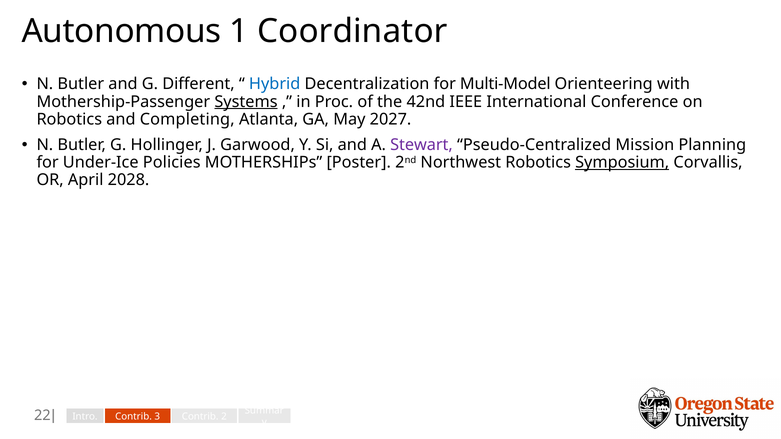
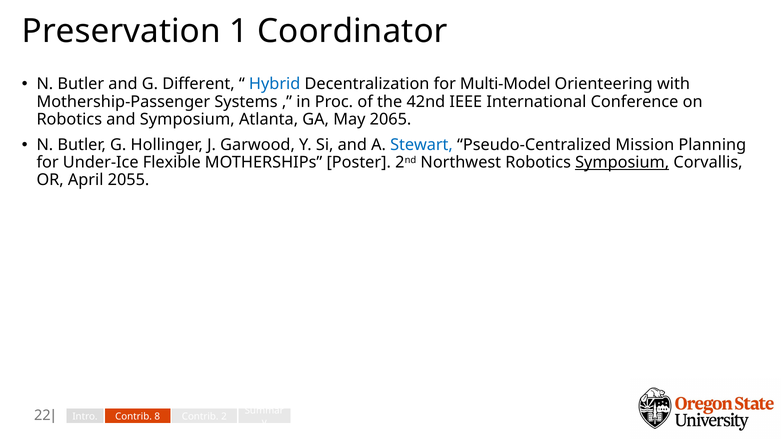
Autonomous: Autonomous -> Preservation
Systems underline: present -> none
and Completing: Completing -> Symposium
2027: 2027 -> 2065
Stewart colour: purple -> blue
Policies: Policies -> Flexible
2028: 2028 -> 2055
3: 3 -> 8
